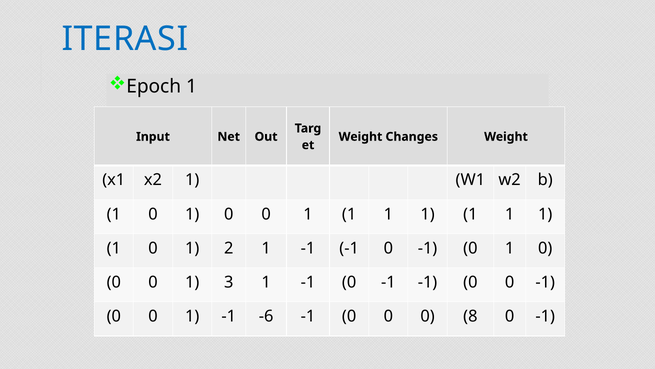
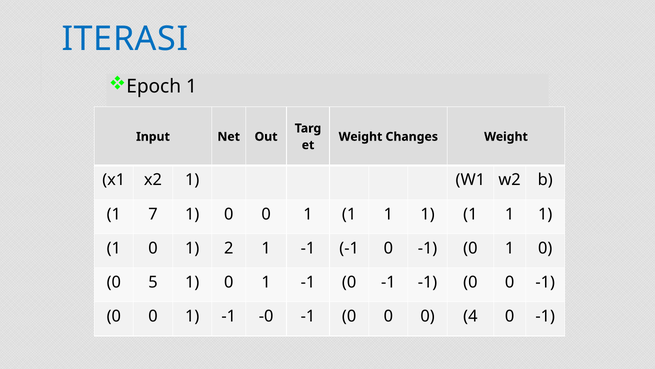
0 at (153, 214): 0 -> 7
0 at (153, 282): 0 -> 5
3 at (229, 282): 3 -> 0
-6: -6 -> -0
8: 8 -> 4
